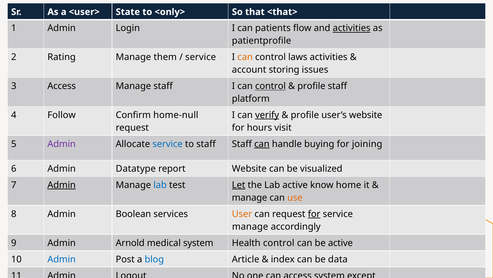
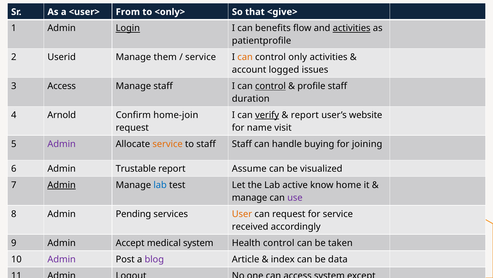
State: State -> From
<that>: <that> -> <give>
Login underline: none -> present
patients: patients -> benefits
Rating: Rating -> Userid
laws: laws -> only
storing: storing -> logged
platform: platform -> duration
Follow: Follow -> Arnold
home-null: home-null -> home-join
profile at (305, 115): profile -> report
hours: hours -> name
service at (168, 144) colour: blue -> orange
can at (262, 144) underline: present -> none
Datatype: Datatype -> Trustable
report Website: Website -> Assume
Let underline: present -> none
use colour: orange -> purple
Boolean: Boolean -> Pending
for at (314, 214) underline: present -> none
manage at (250, 226): manage -> received
Arnold: Arnold -> Accept
be active: active -> taken
Admin at (62, 259) colour: blue -> purple
blog colour: blue -> purple
